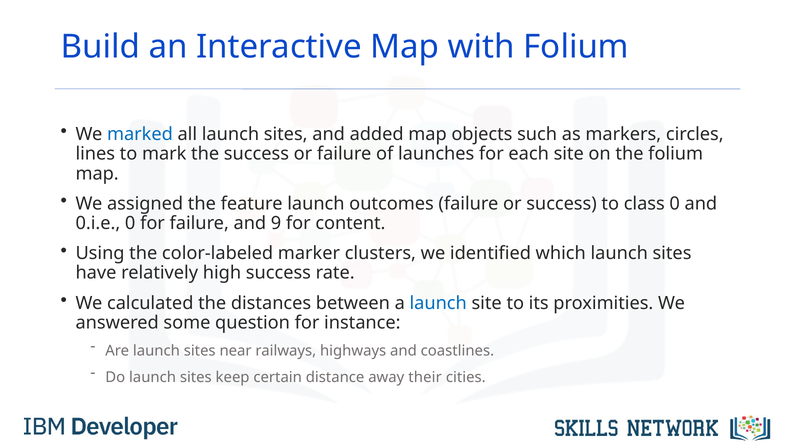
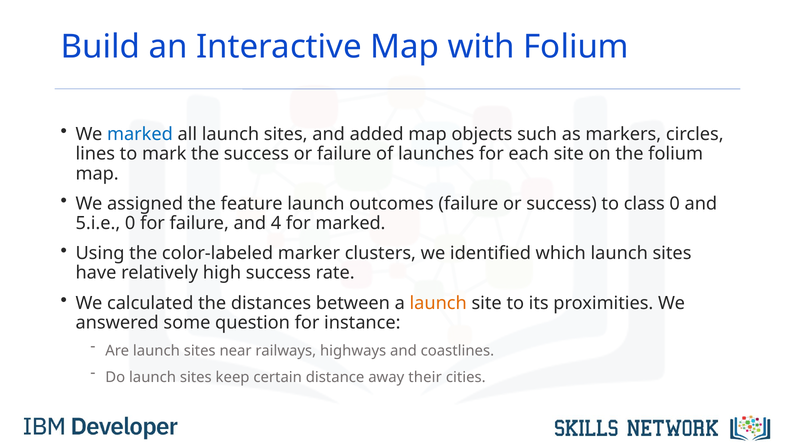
0.i.e: 0.i.e -> 5.i.e
9: 9 -> 4
for content: content -> marked
launch at (438, 303) colour: blue -> orange
